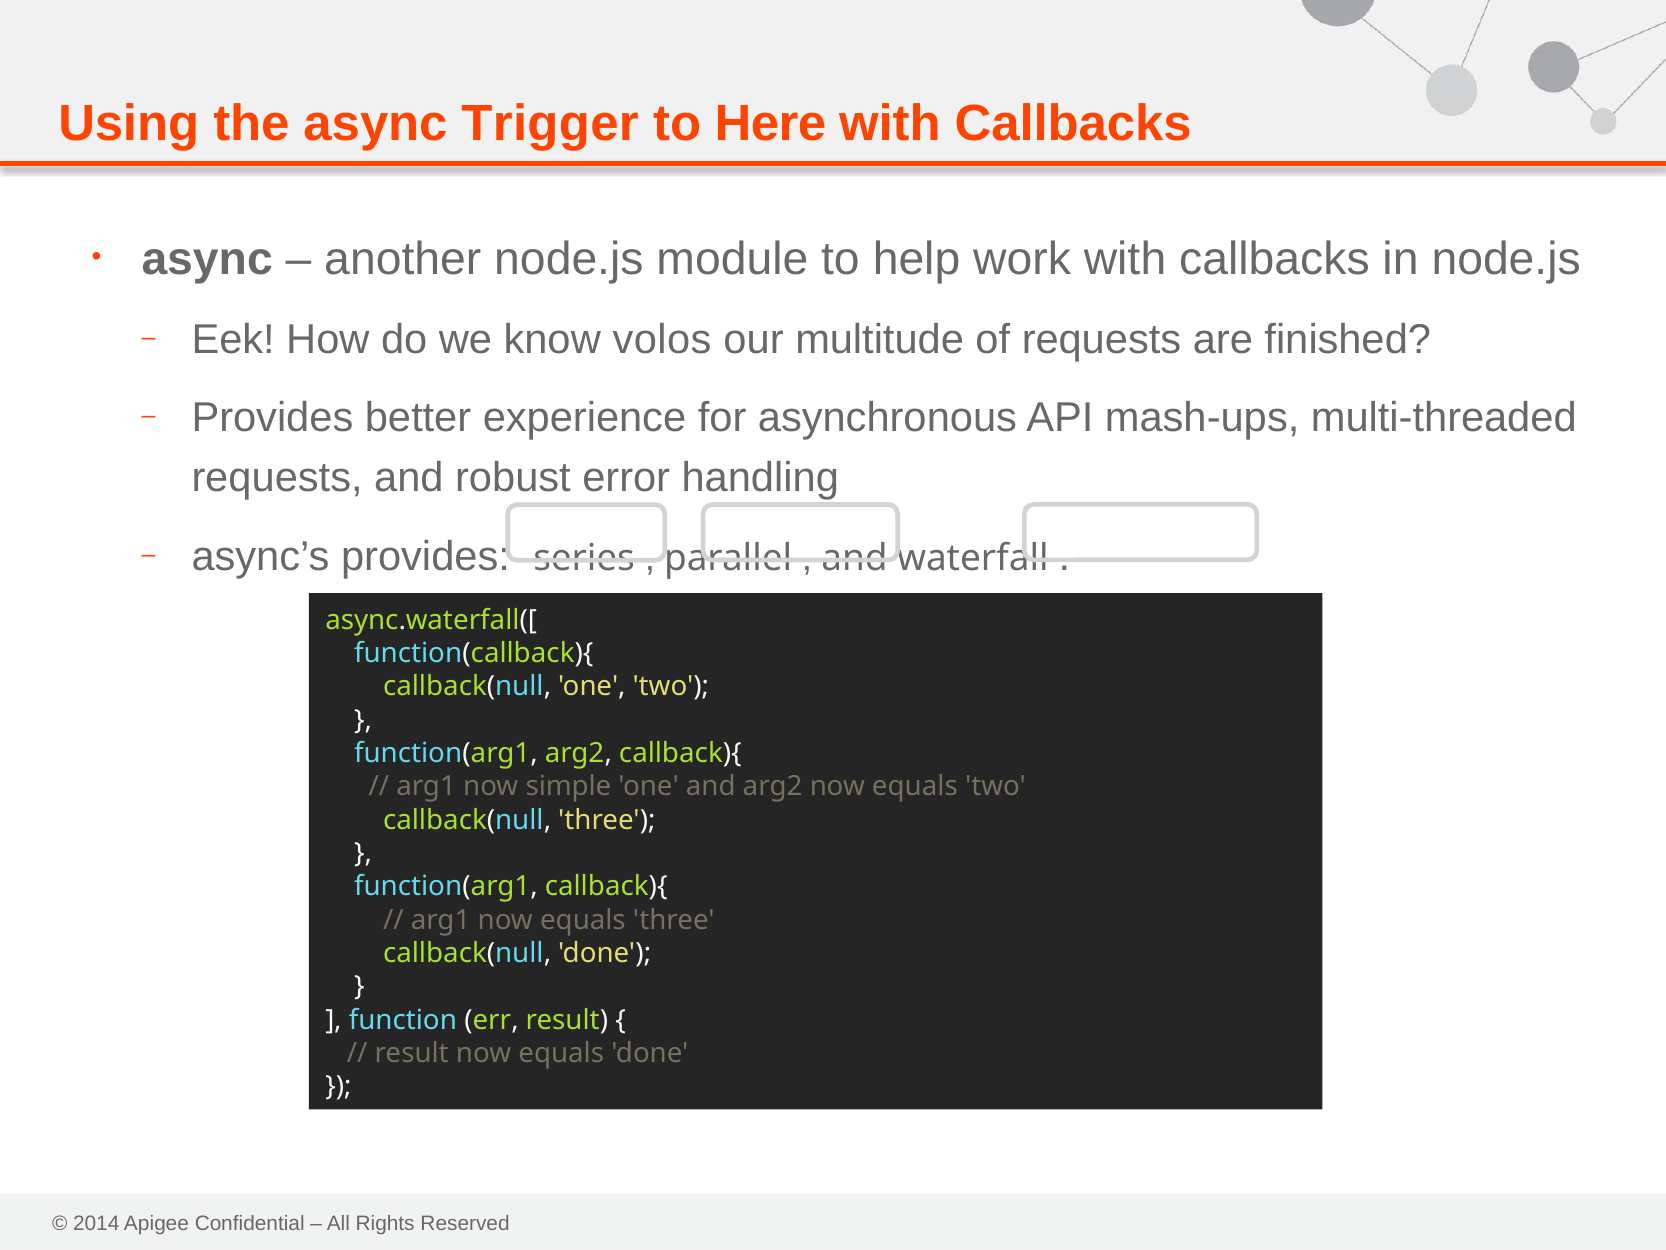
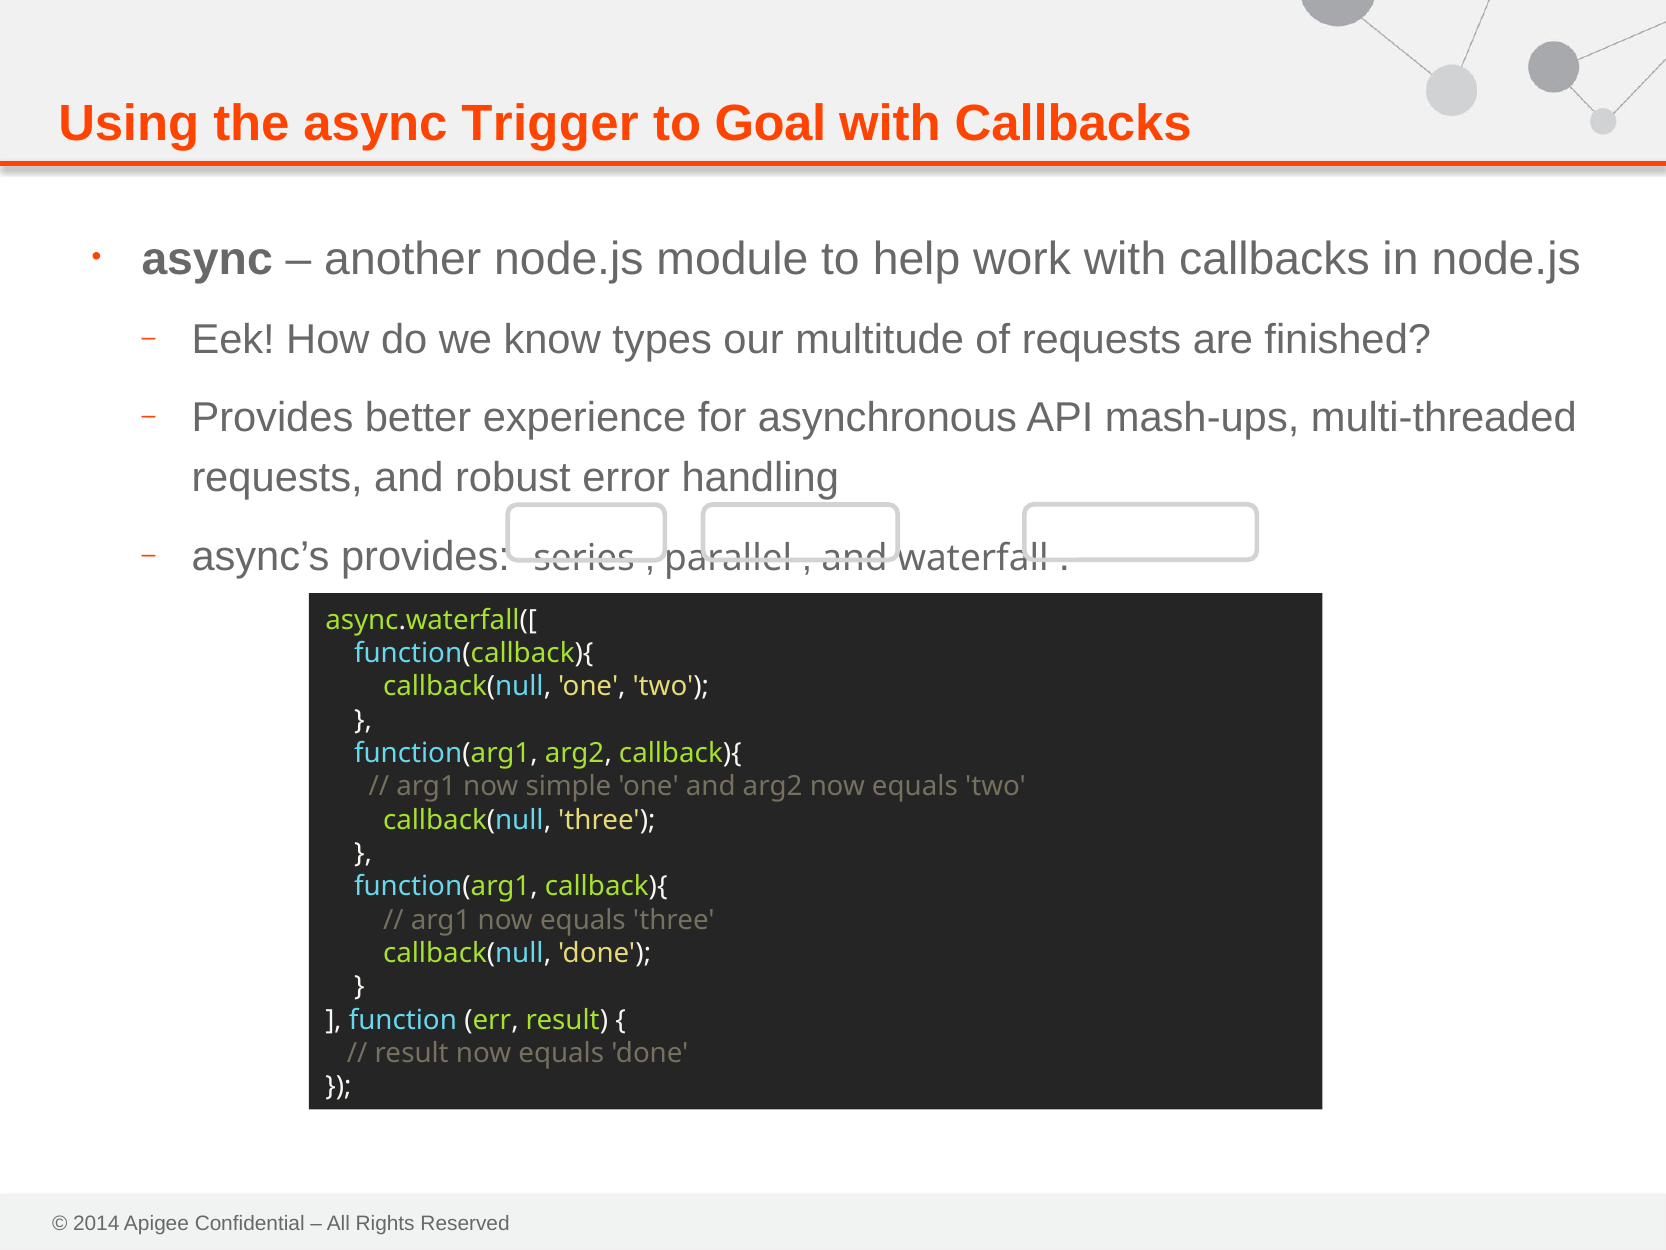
Here: Here -> Goal
volos: volos -> types
